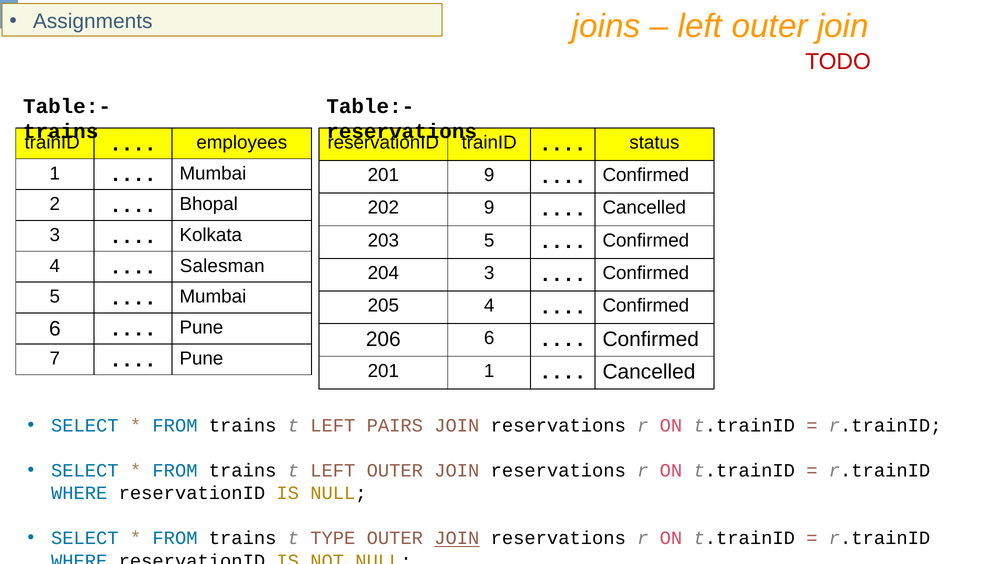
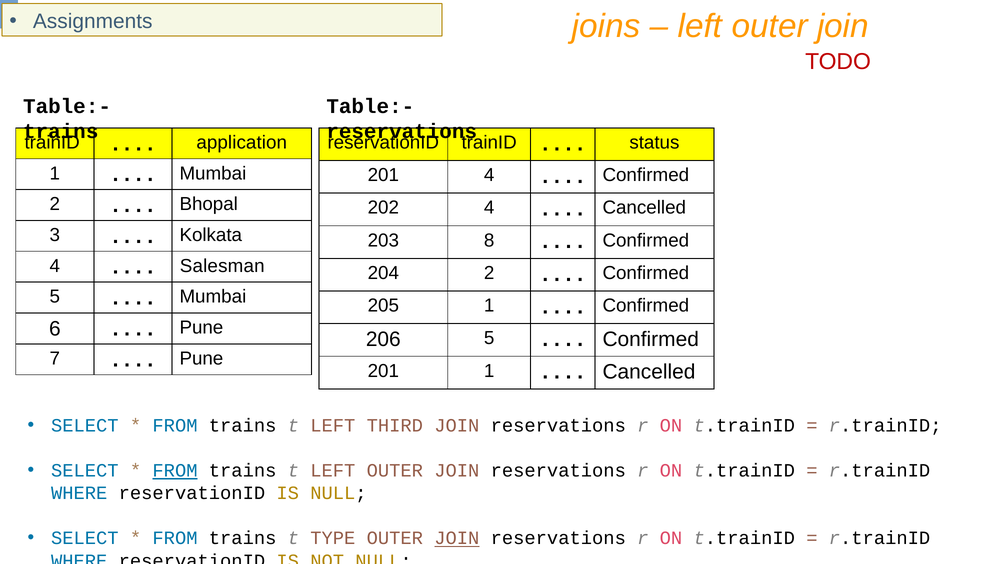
employees: employees -> application
201 9: 9 -> 4
202 9: 9 -> 4
203 5: 5 -> 8
204 3: 3 -> 2
205 4: 4 -> 1
206 6: 6 -> 5
PAIRS: PAIRS -> THIRD
FROM at (175, 470) underline: none -> present
